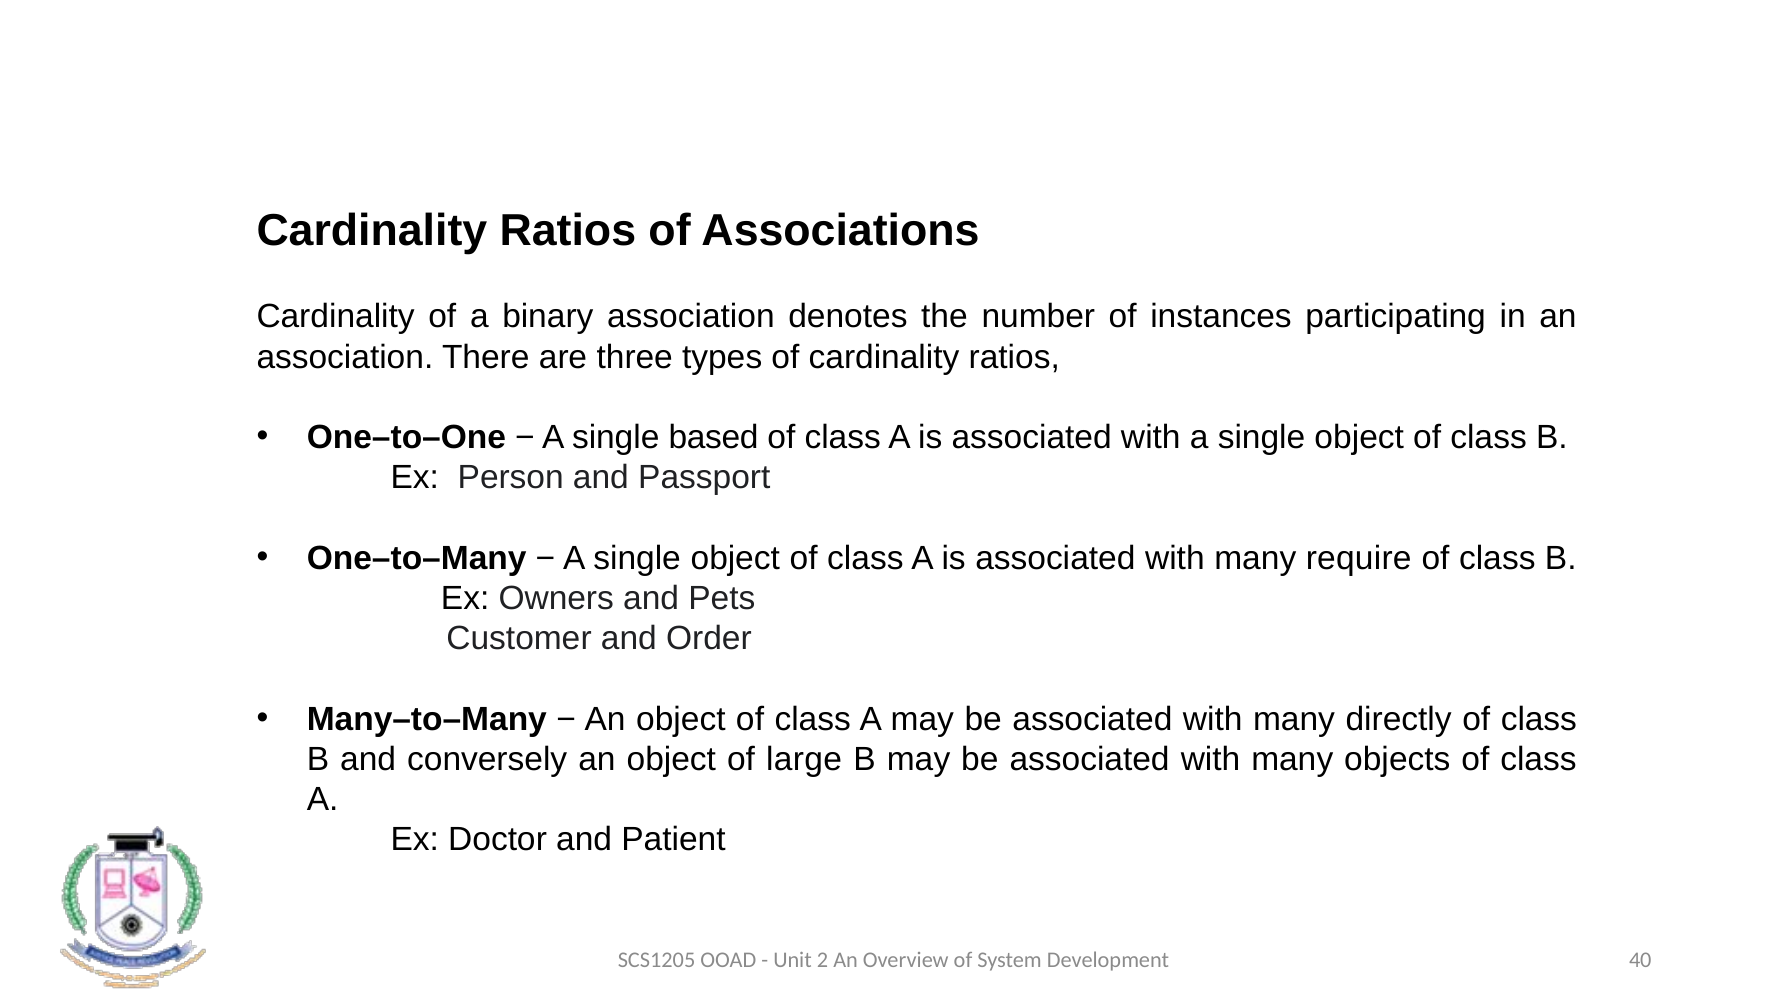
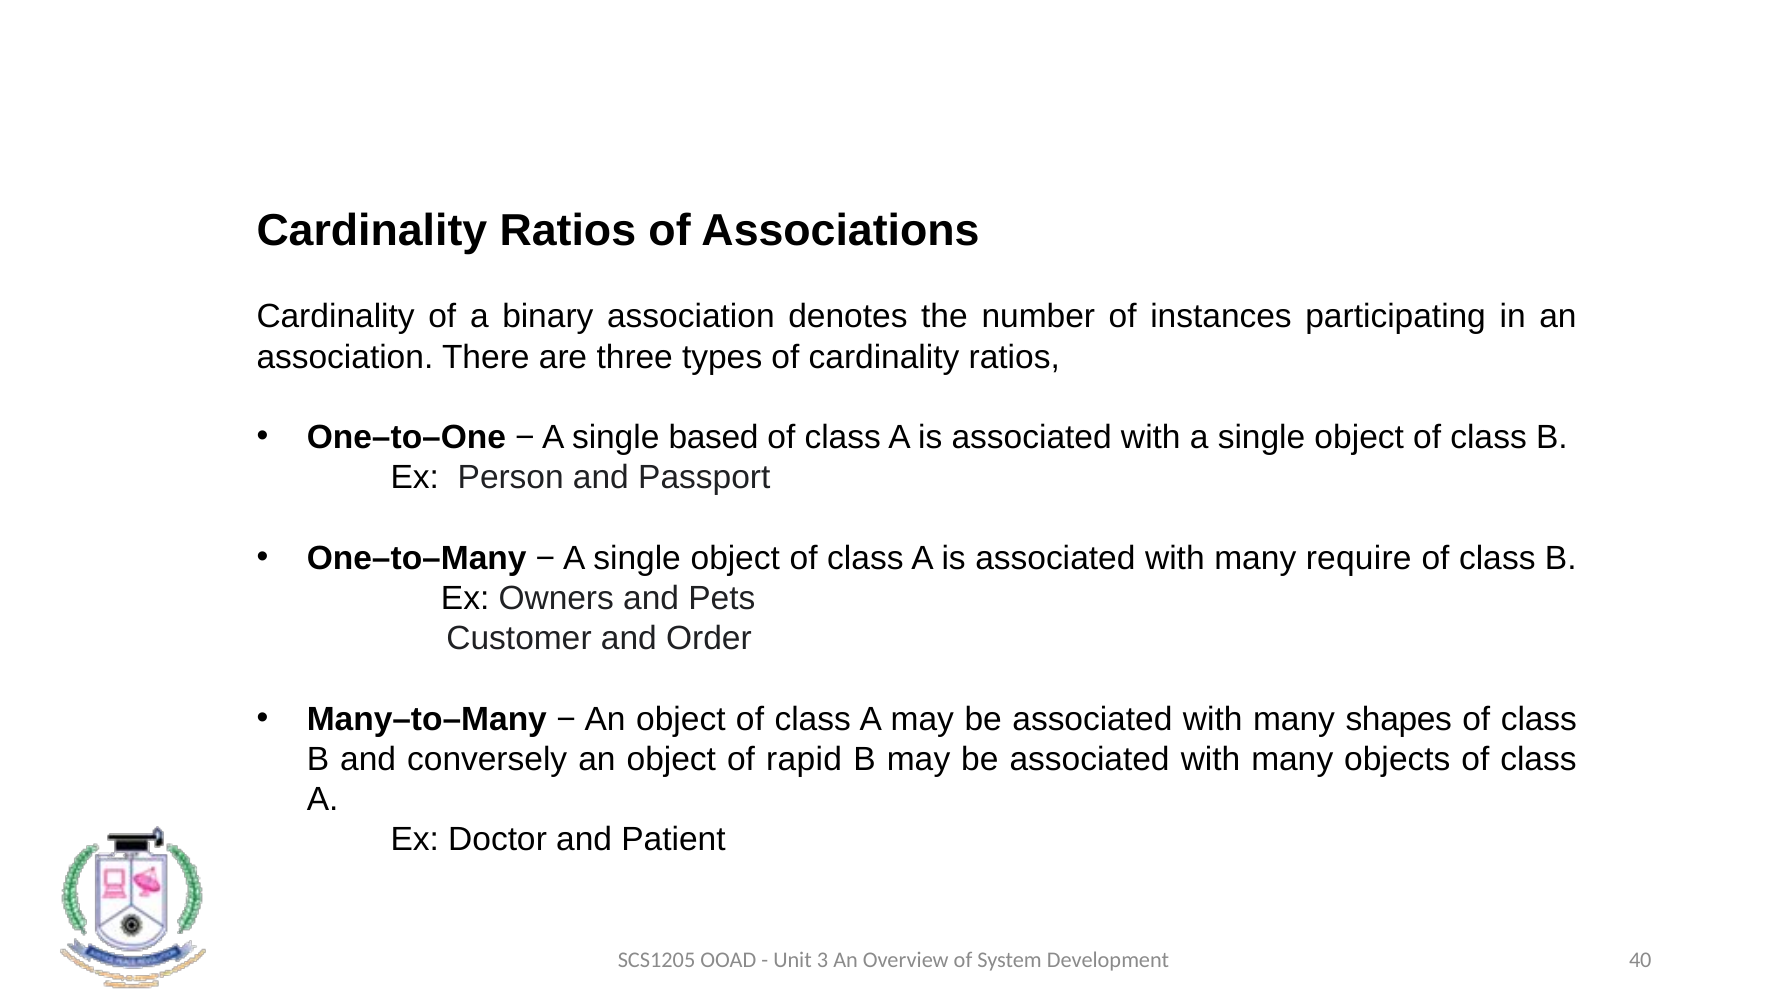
directly: directly -> shapes
large: large -> rapid
2: 2 -> 3
